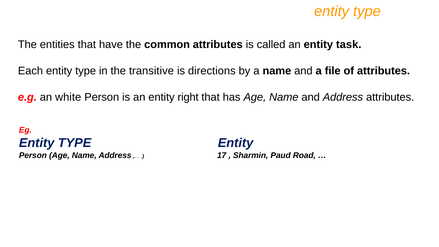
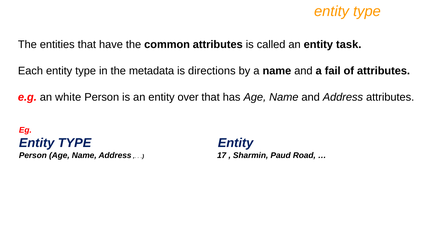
transitive: transitive -> metadata
file: file -> fail
right: right -> over
